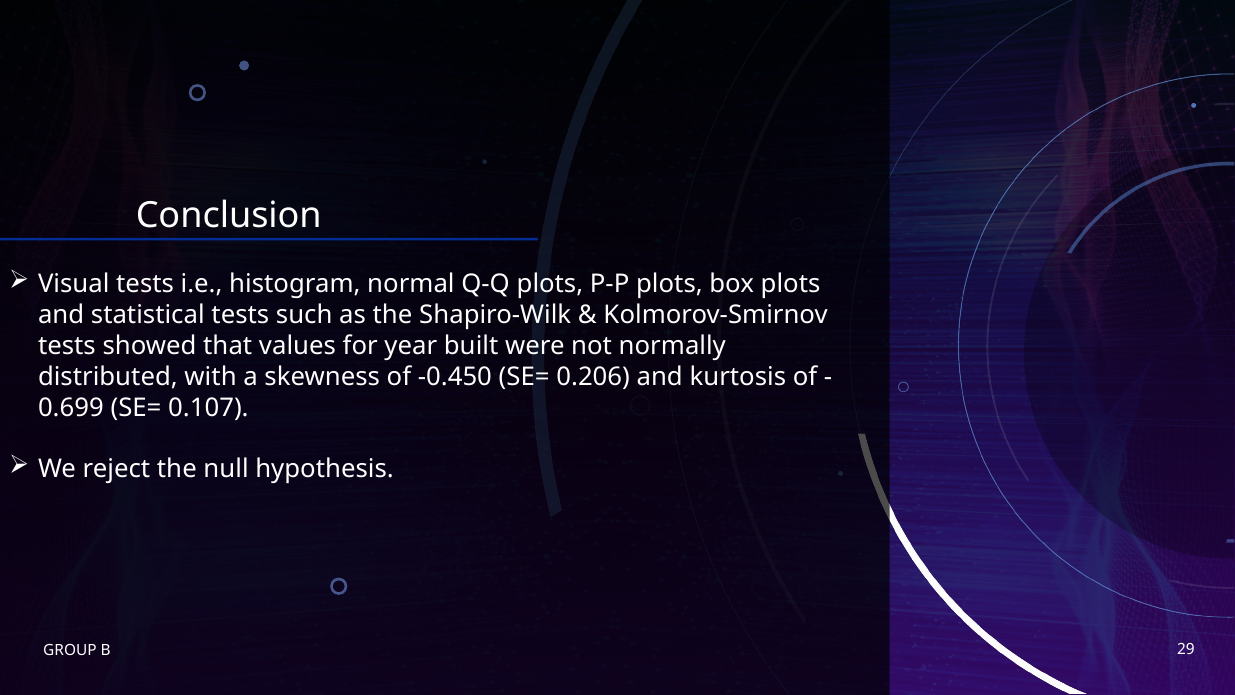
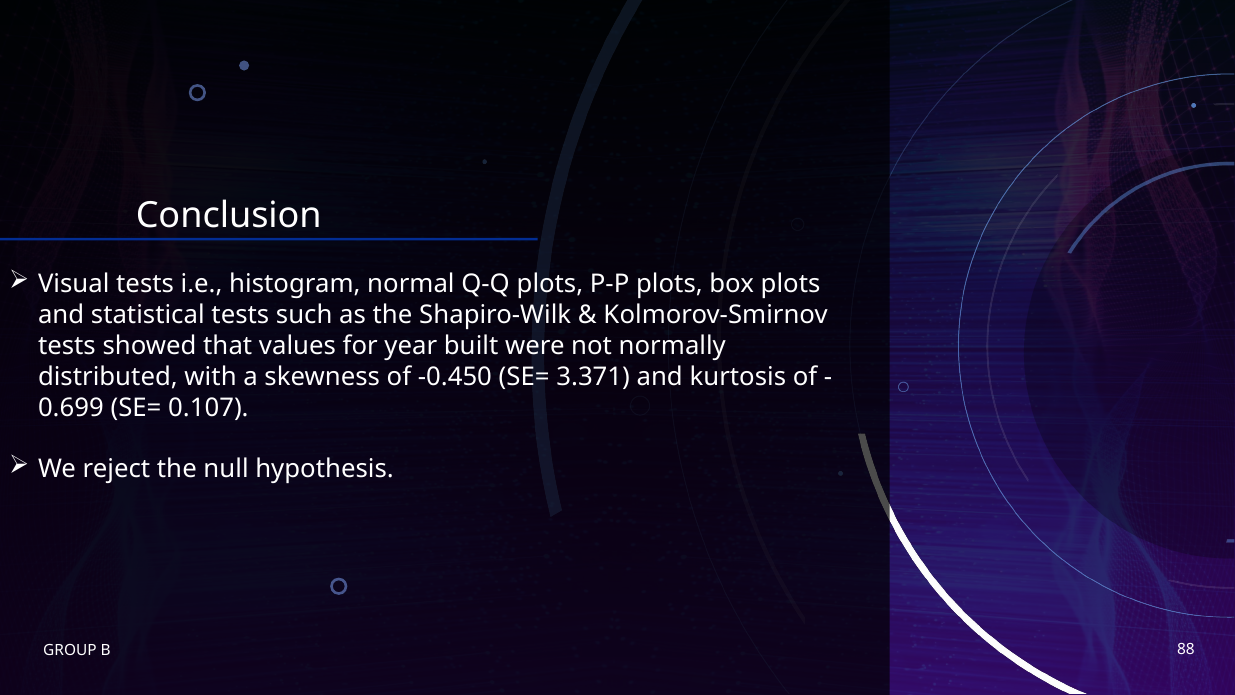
0.206: 0.206 -> 3.371
29: 29 -> 88
